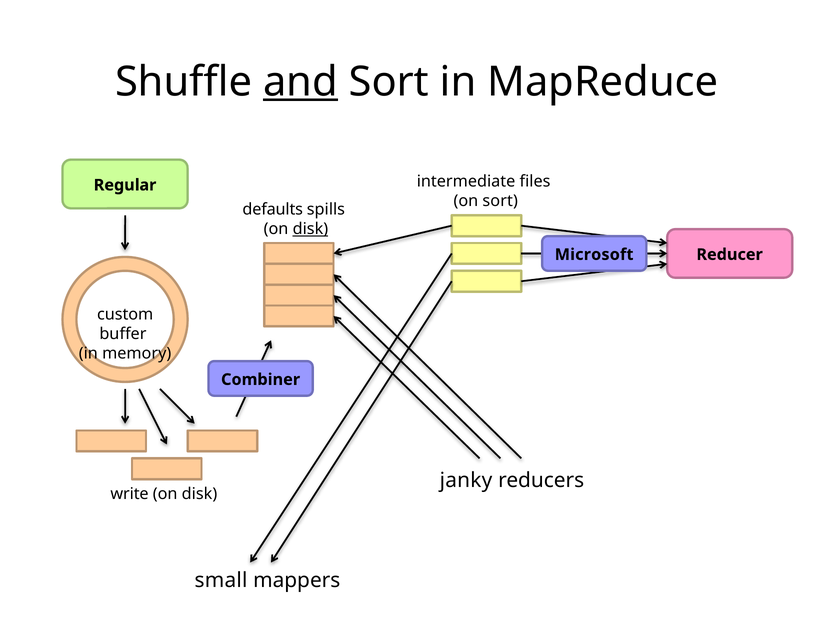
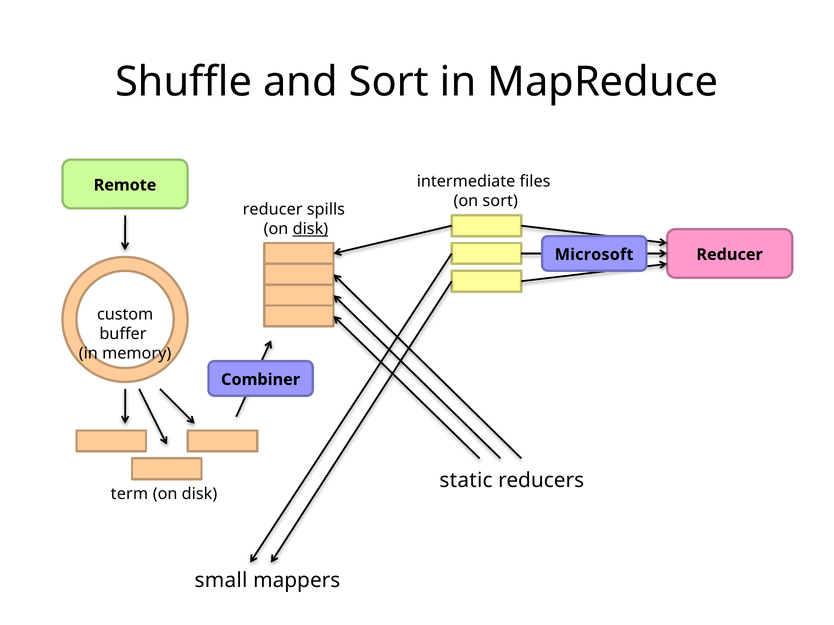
and underline: present -> none
Regular: Regular -> Remote
defaults at (273, 210): defaults -> reducer
janky: janky -> static
write: write -> term
